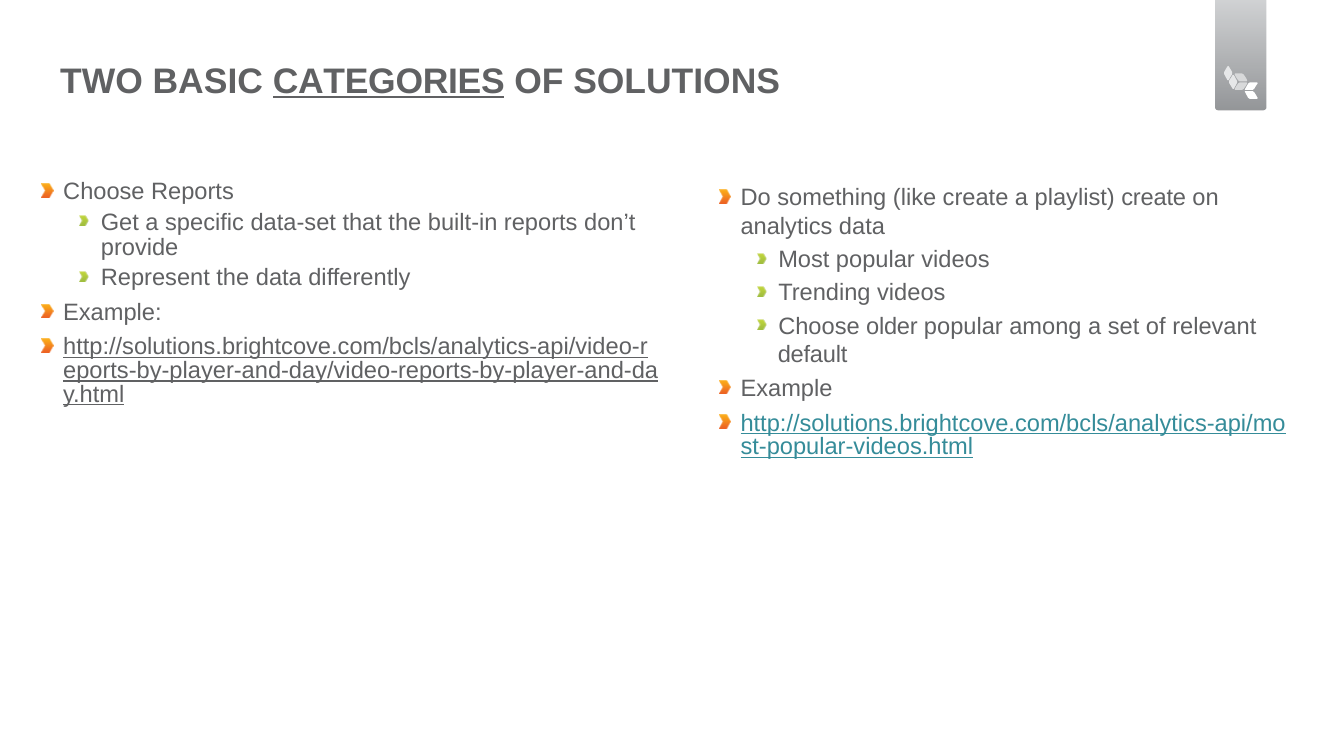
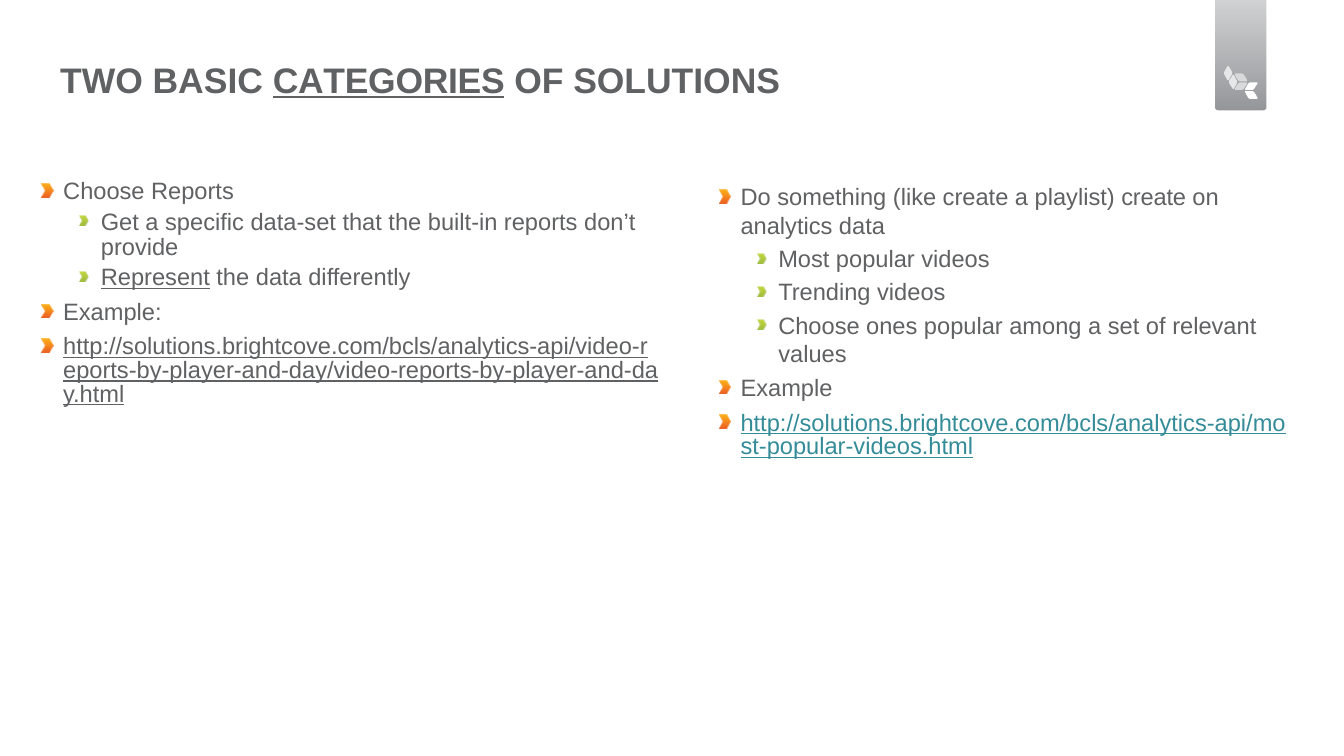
Represent underline: none -> present
older: older -> ones
default: default -> values
